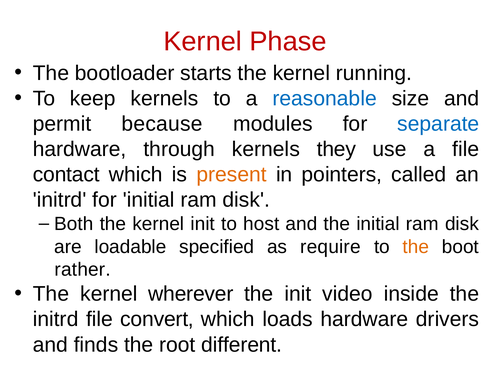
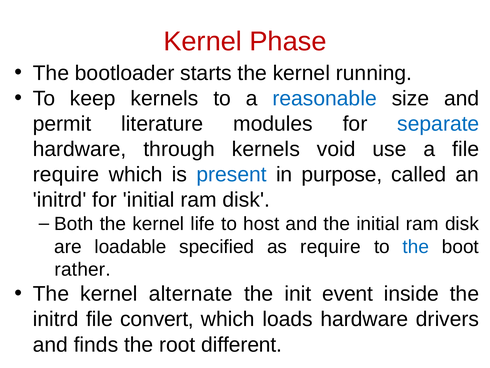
because: because -> literature
they: they -> void
contact at (66, 174): contact -> require
present colour: orange -> blue
pointers: pointers -> purpose
kernel init: init -> life
the at (416, 246) colour: orange -> blue
wherever: wherever -> alternate
video: video -> event
